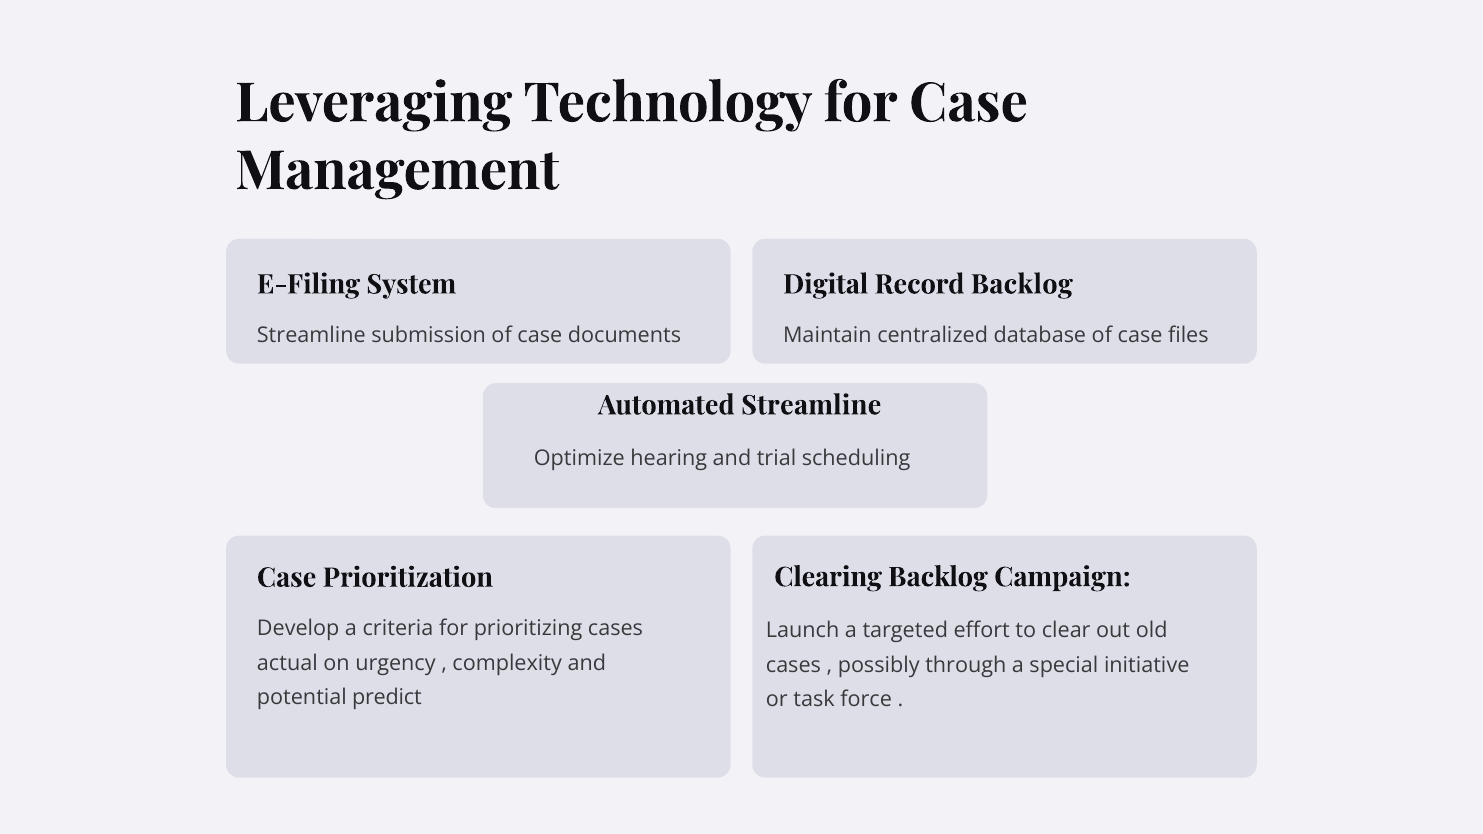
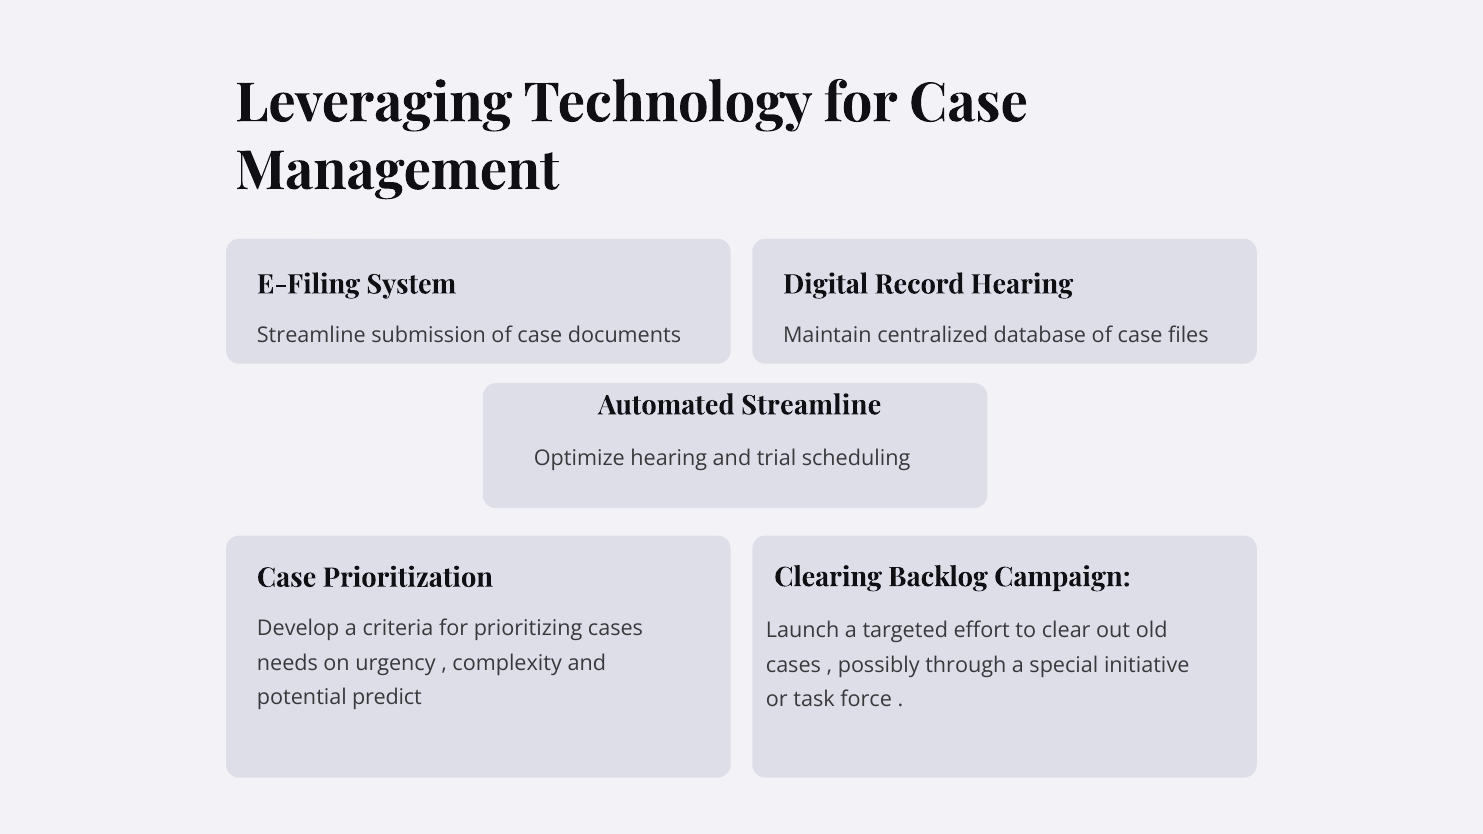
Record Backlog: Backlog -> Hearing
actual: actual -> needs
